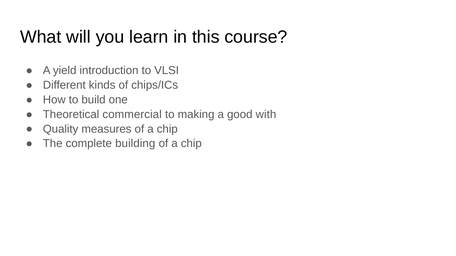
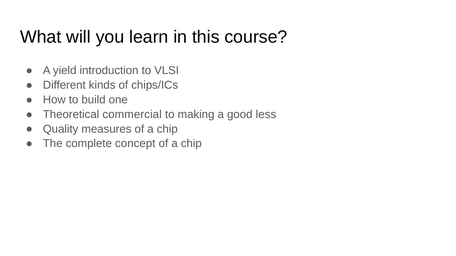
with: with -> less
building: building -> concept
